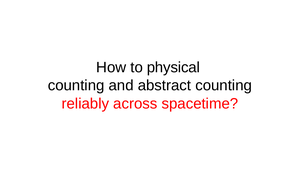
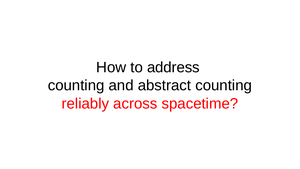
physical: physical -> address
